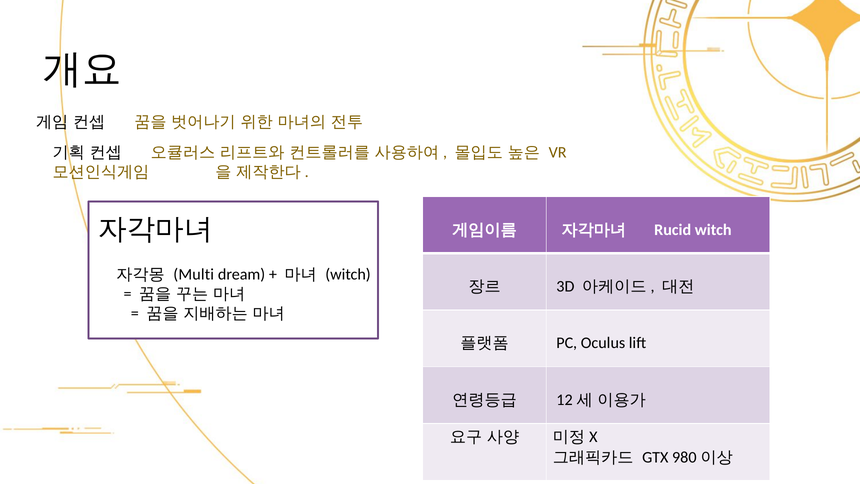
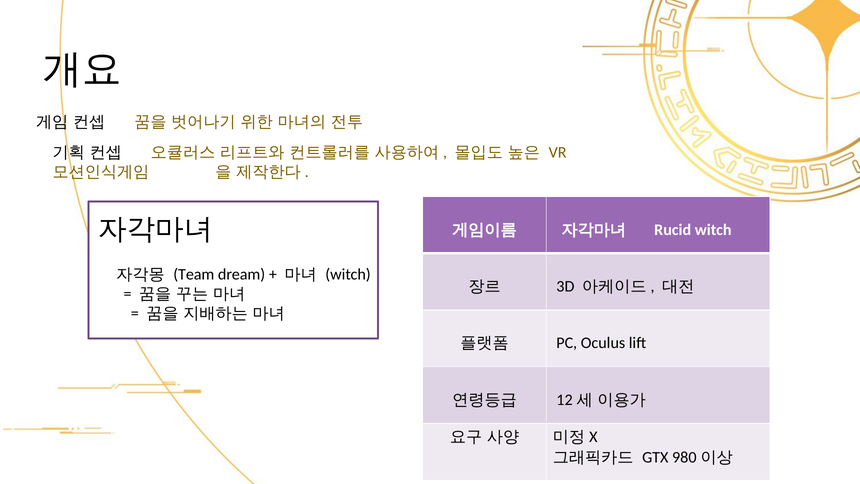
Multi: Multi -> Team
